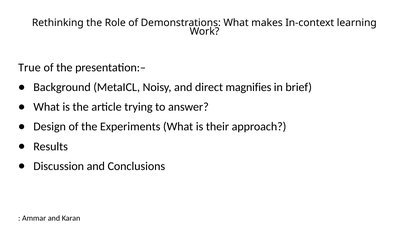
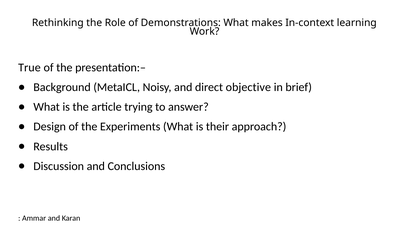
magnifies: magnifies -> objective
